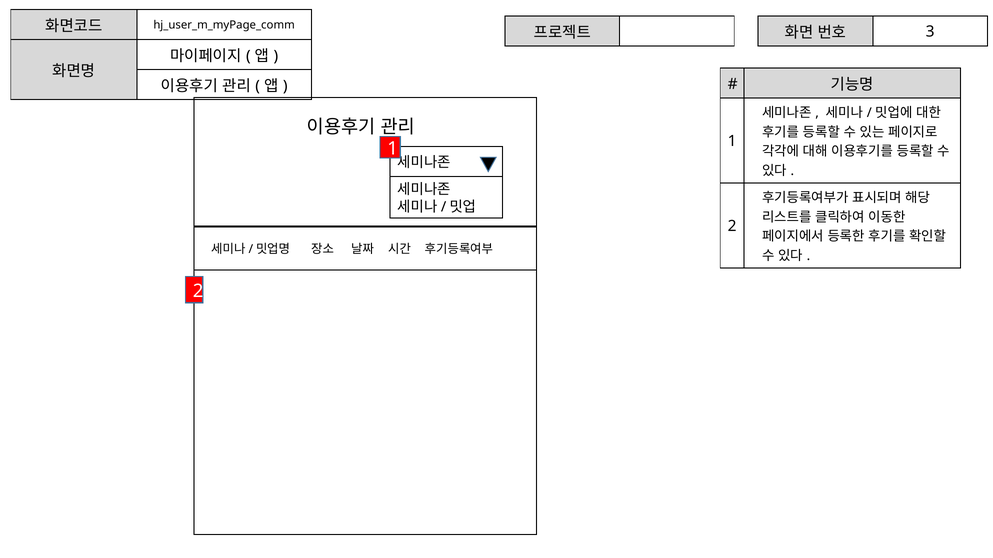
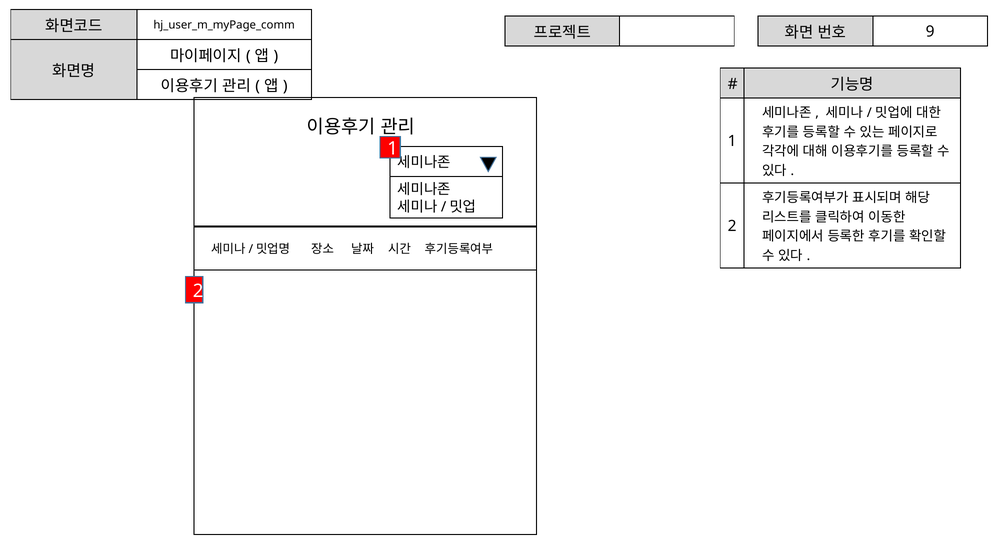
3: 3 -> 9
